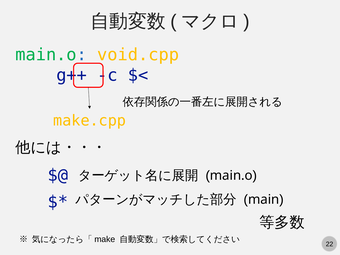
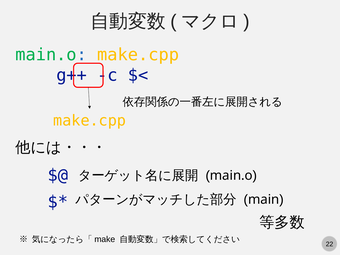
main.o void.cpp: void.cpp -> make.cpp
